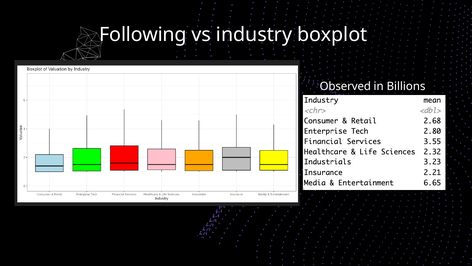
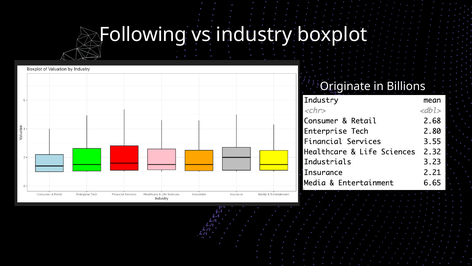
Observed: Observed -> Originate
